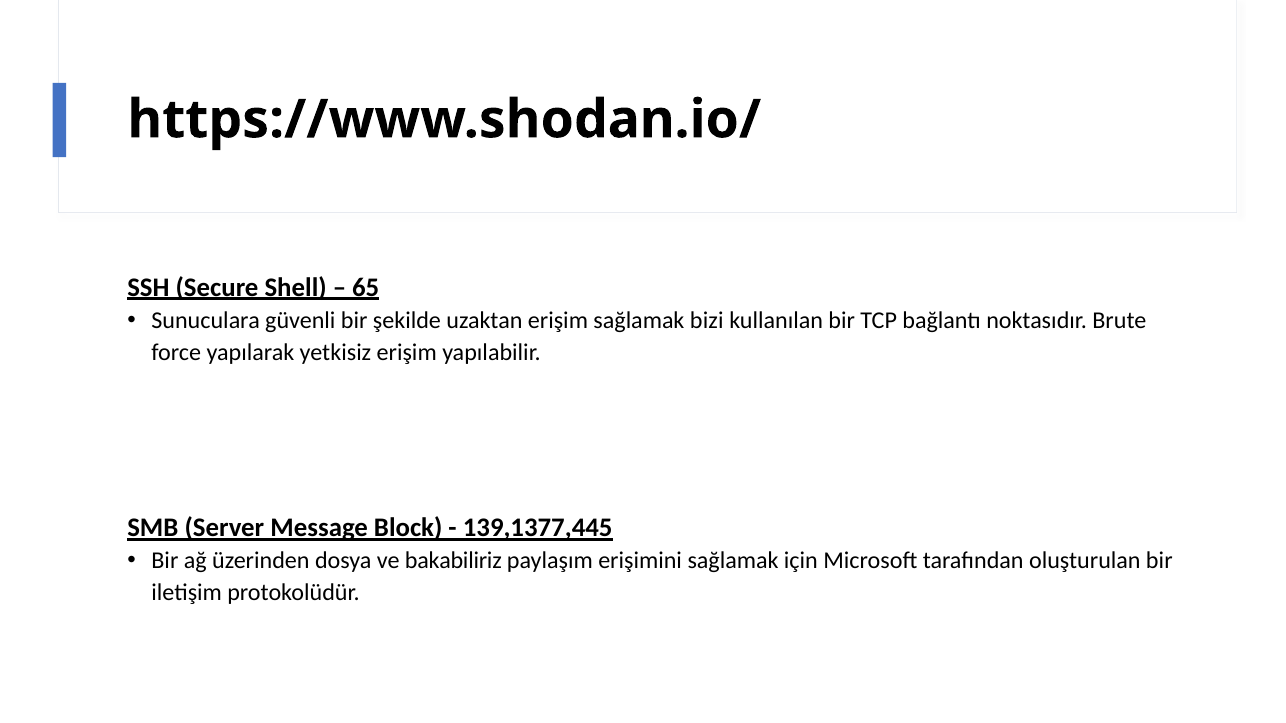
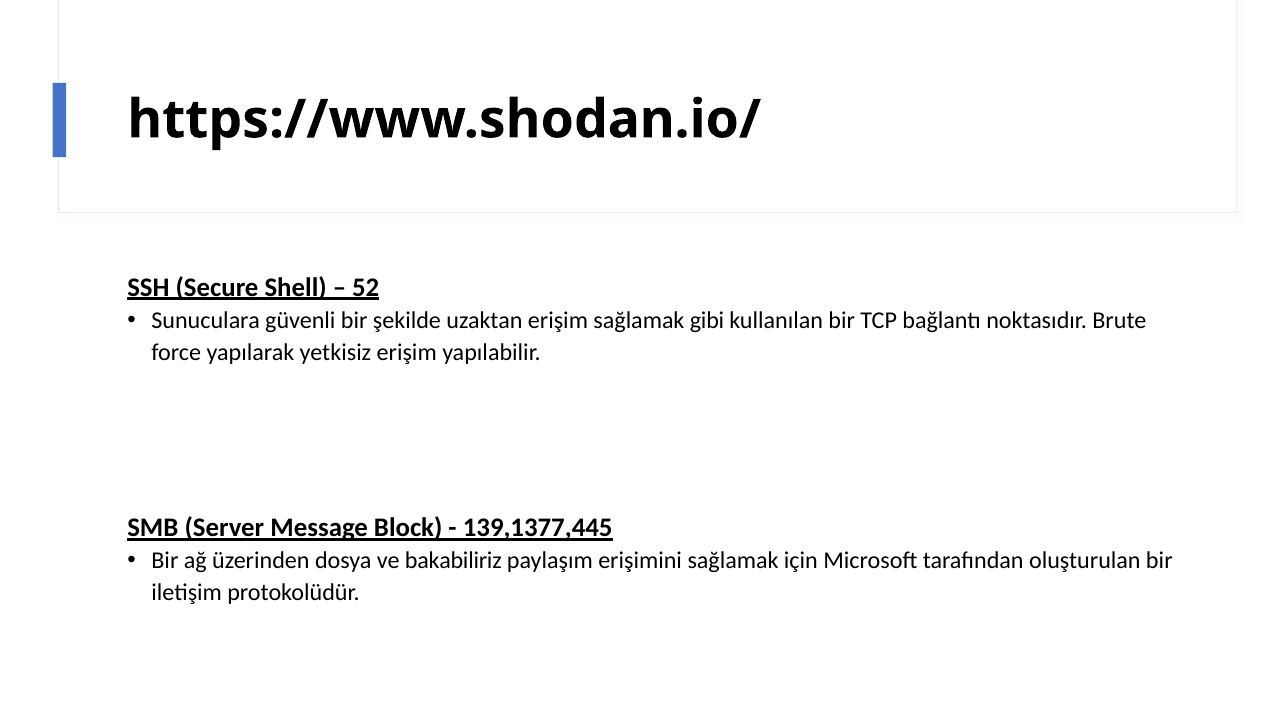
65: 65 -> 52
bizi: bizi -> gibi
